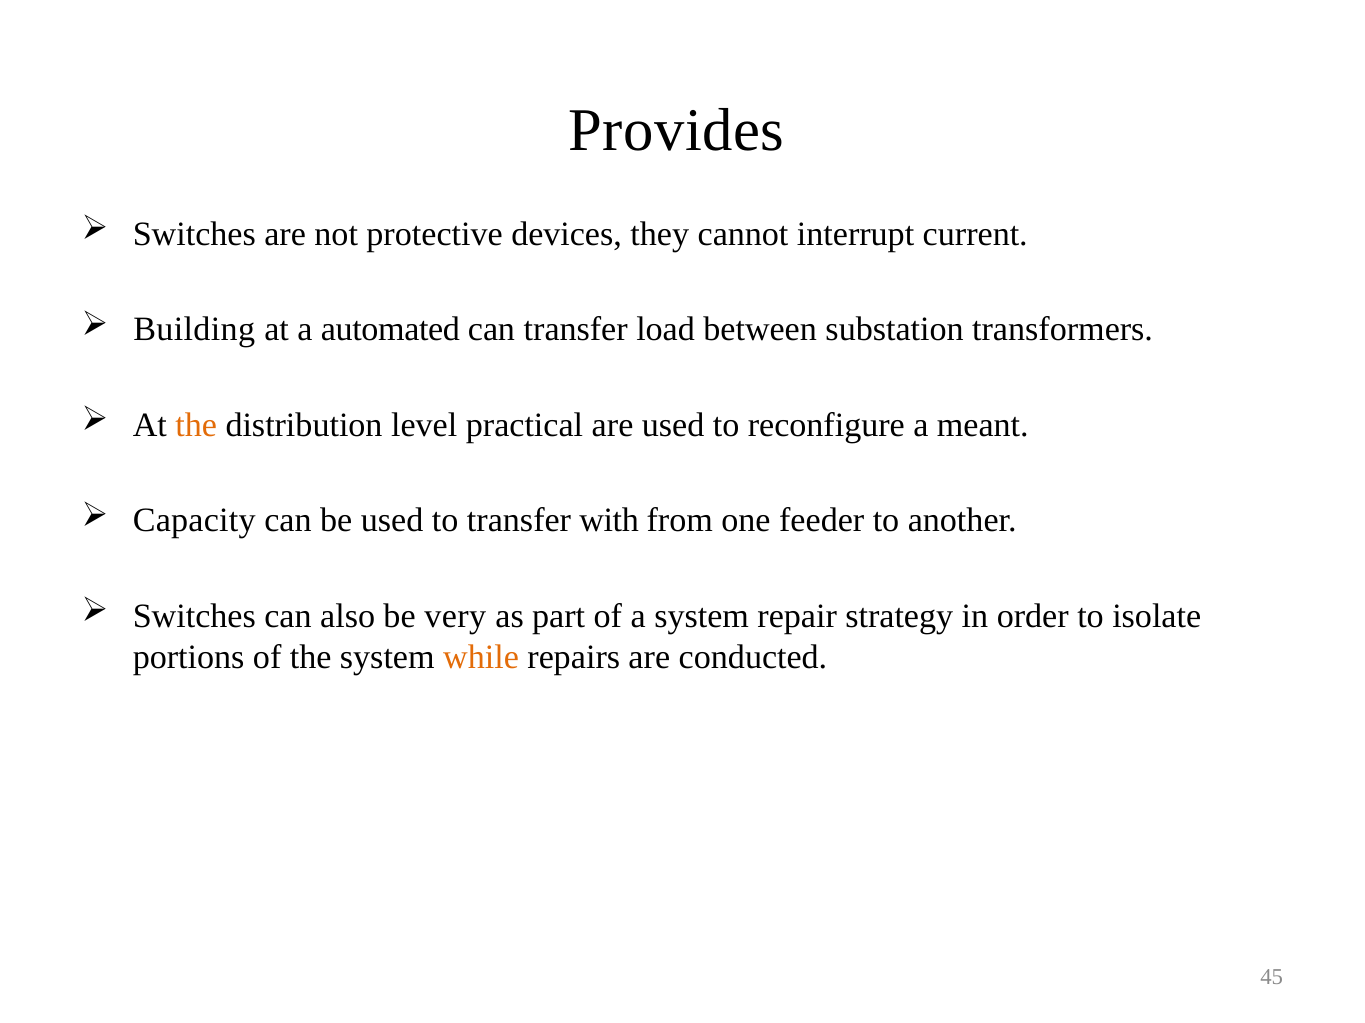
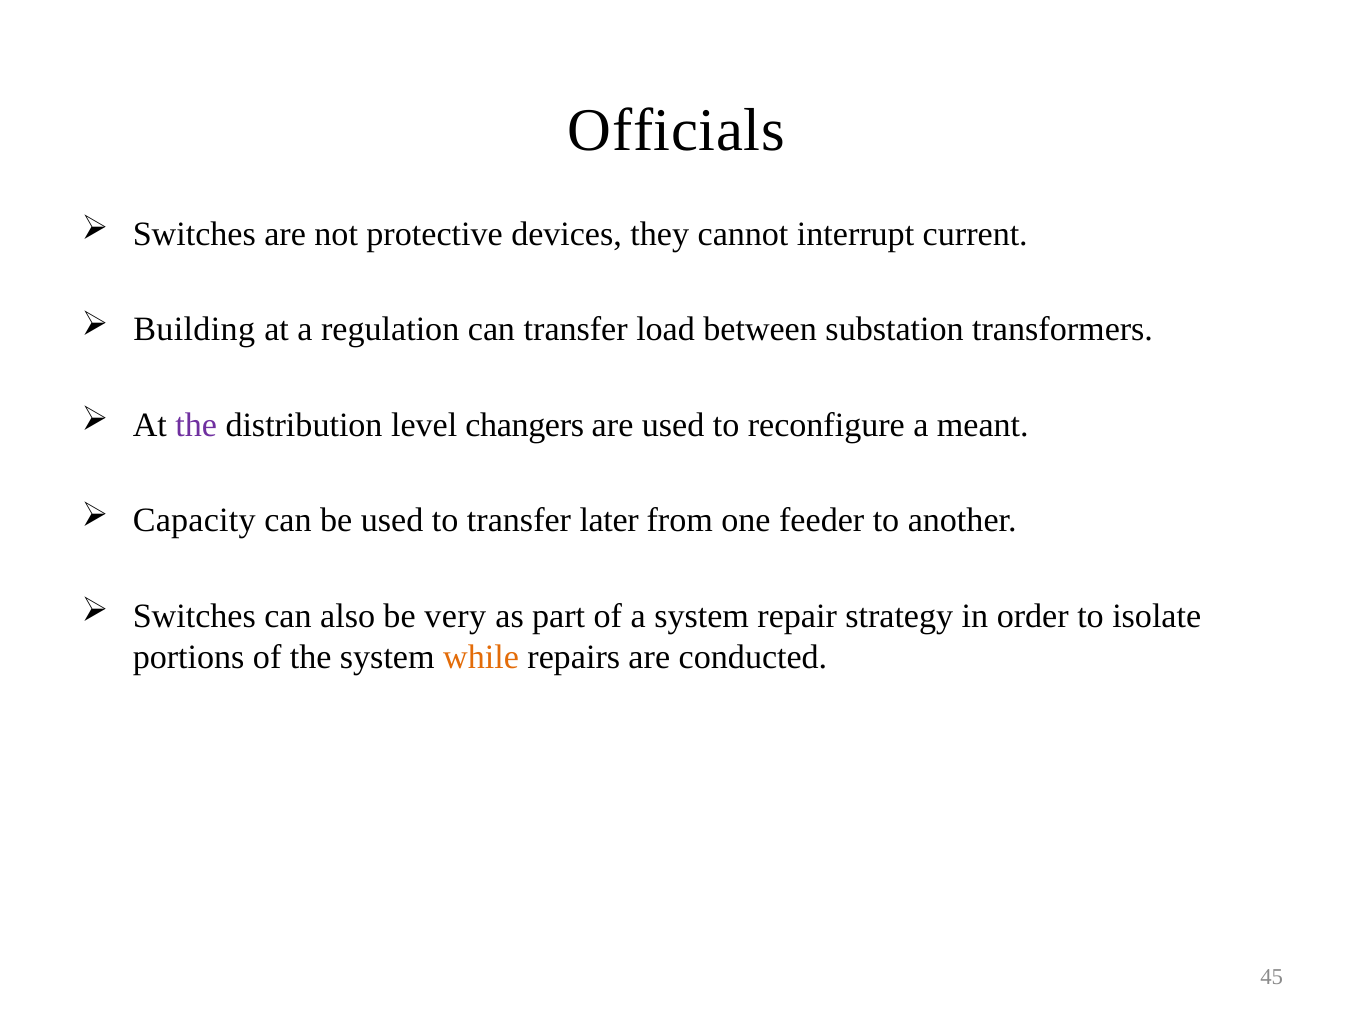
Provides: Provides -> Officials
automated: automated -> regulation
the at (196, 425) colour: orange -> purple
practical: practical -> changers
with: with -> later
